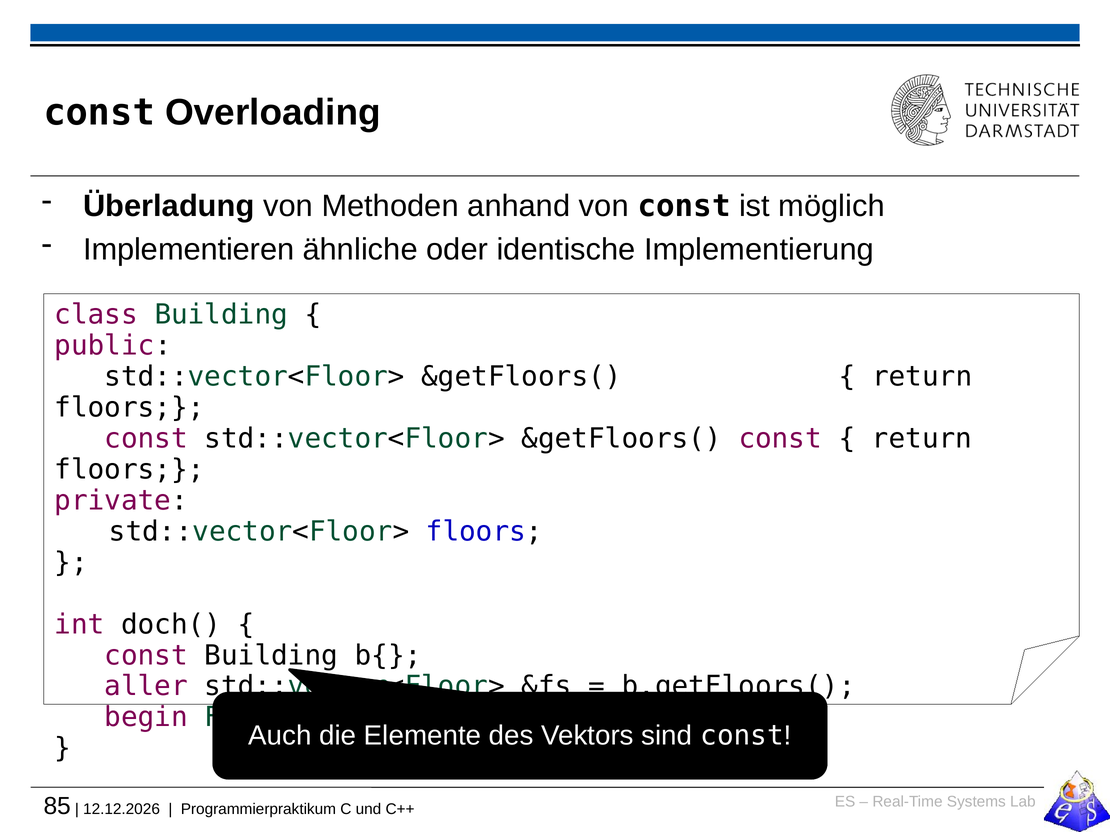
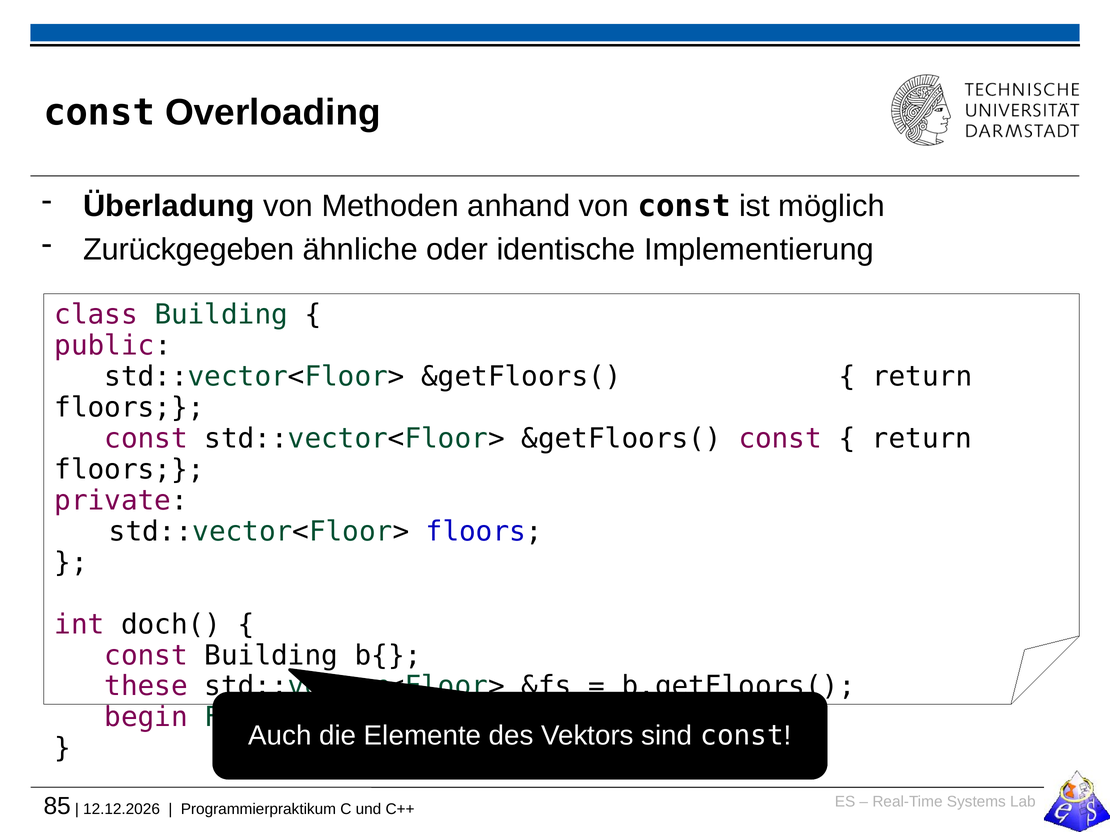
Implementieren: Implementieren -> Zurückgegeben
aller: aller -> these
